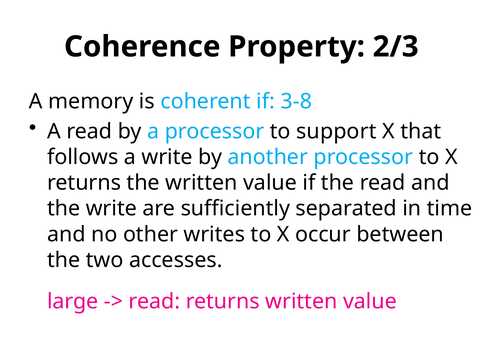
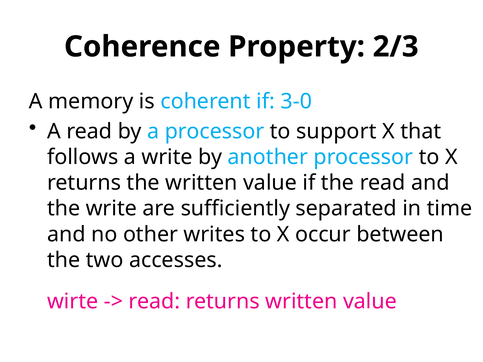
3-8: 3-8 -> 3-0
large: large -> wirte
